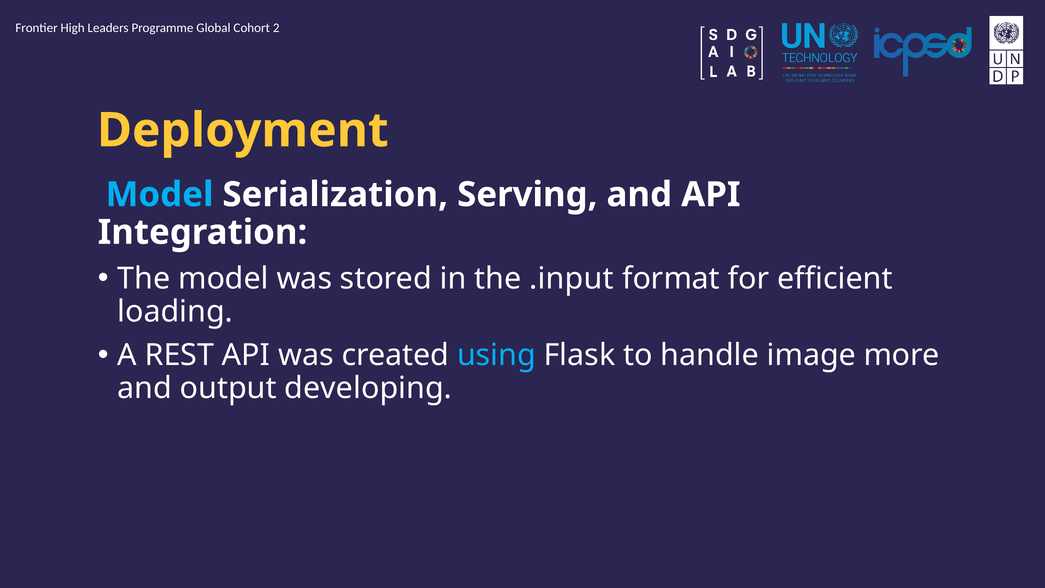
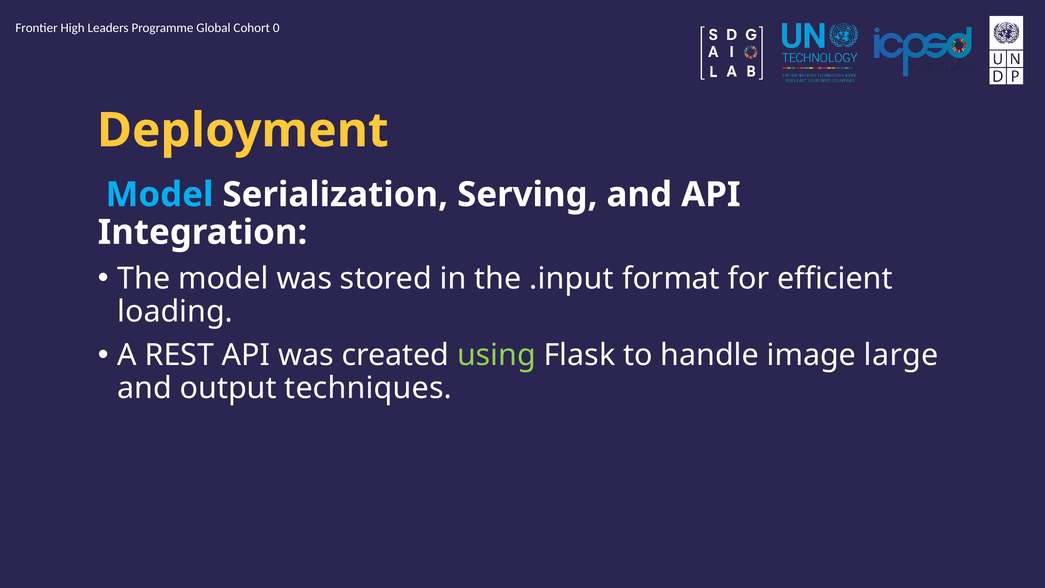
2: 2 -> 0
using colour: light blue -> light green
more: more -> large
developing: developing -> techniques
